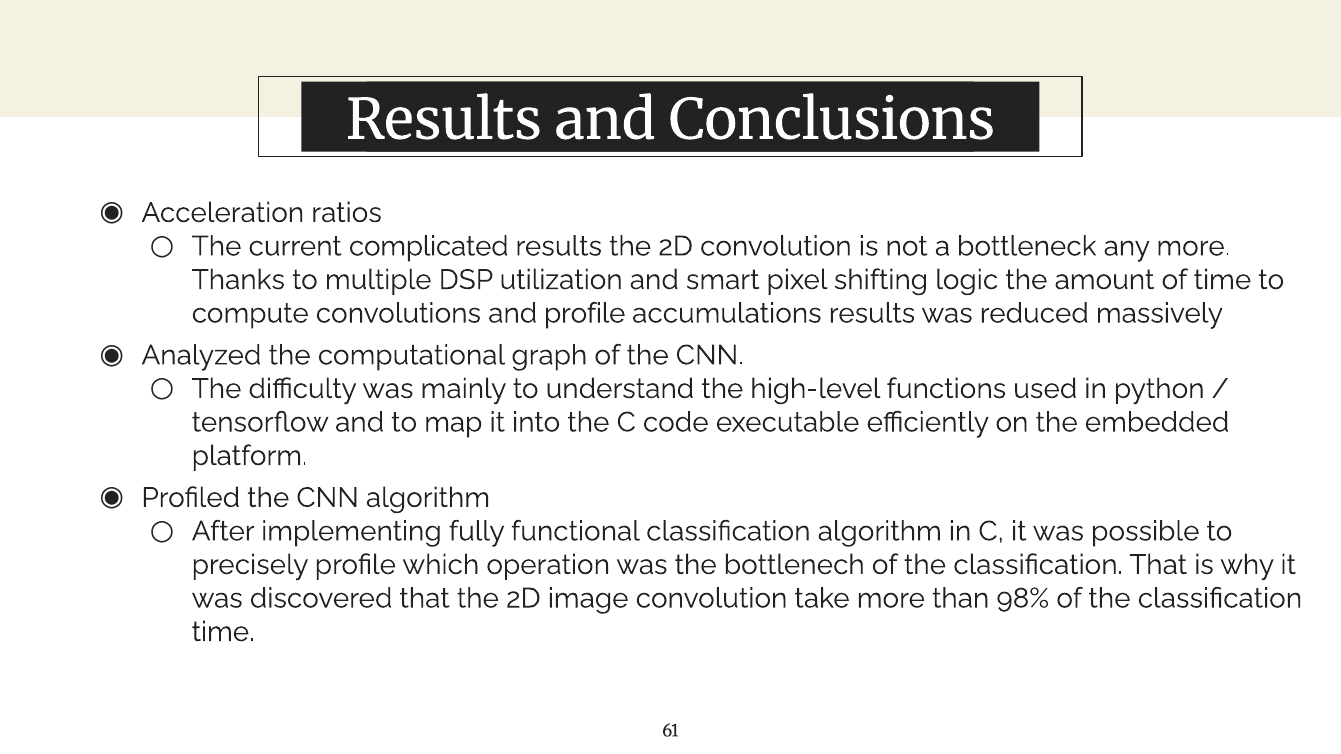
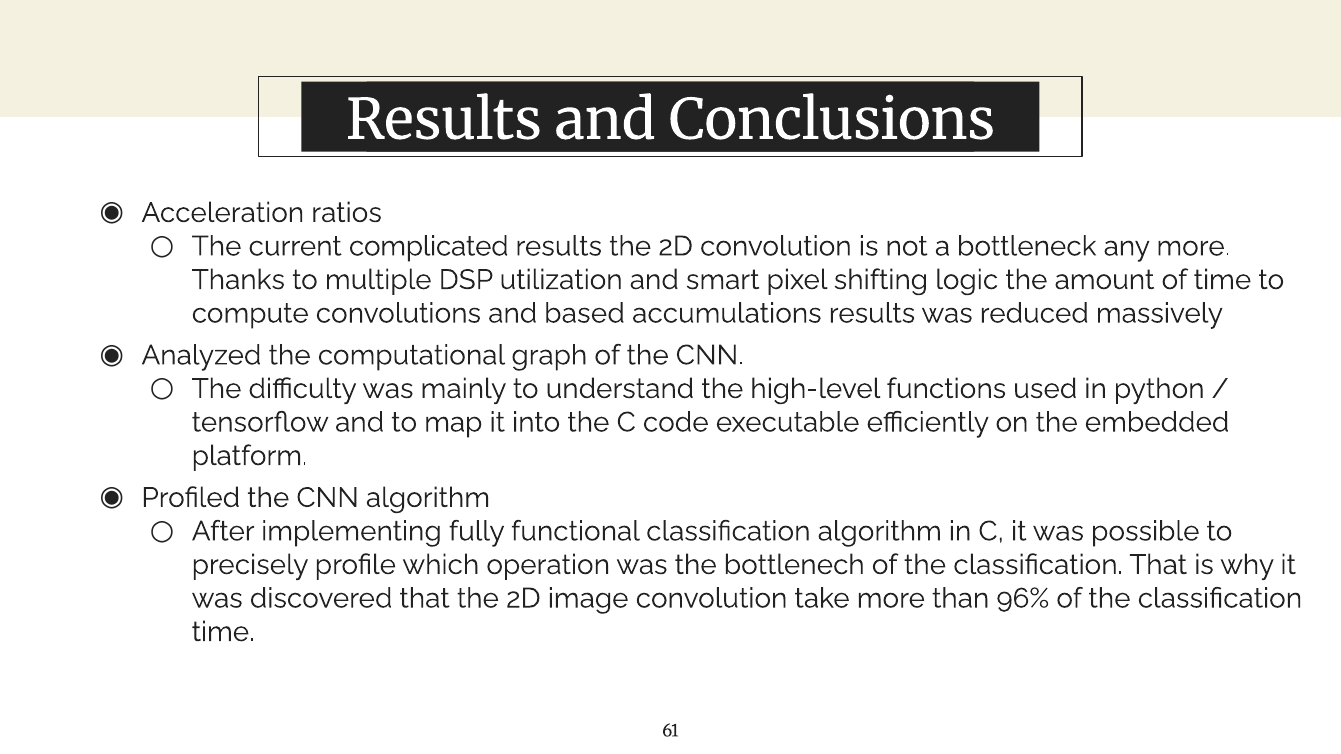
and profile: profile -> based
98%: 98% -> 96%
